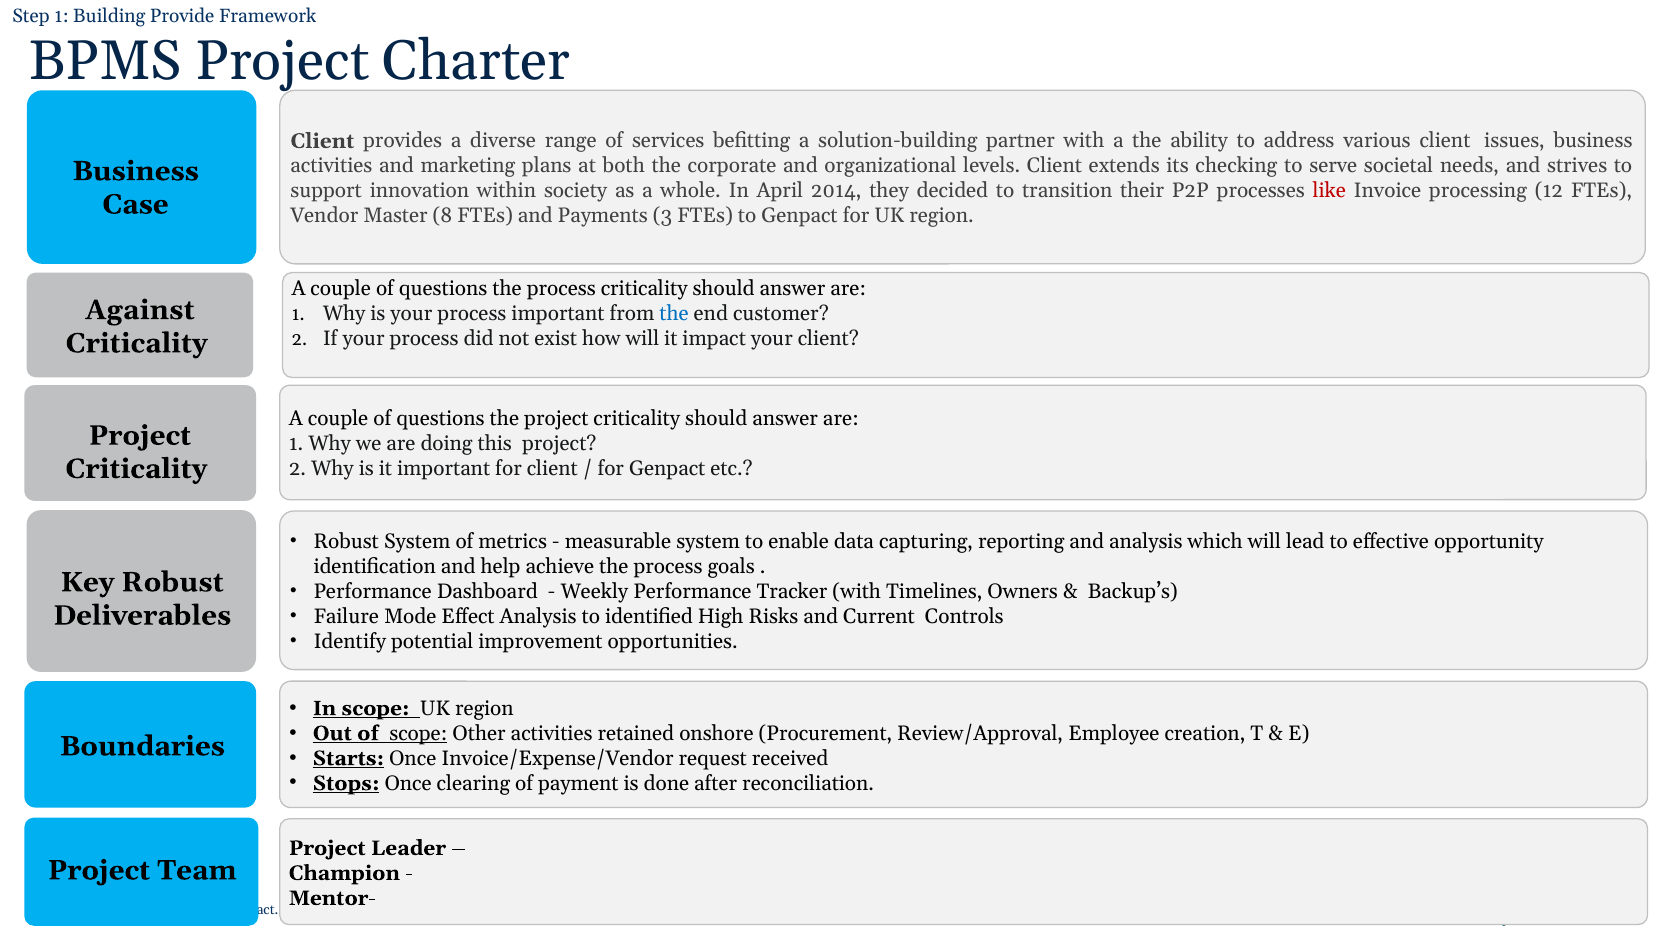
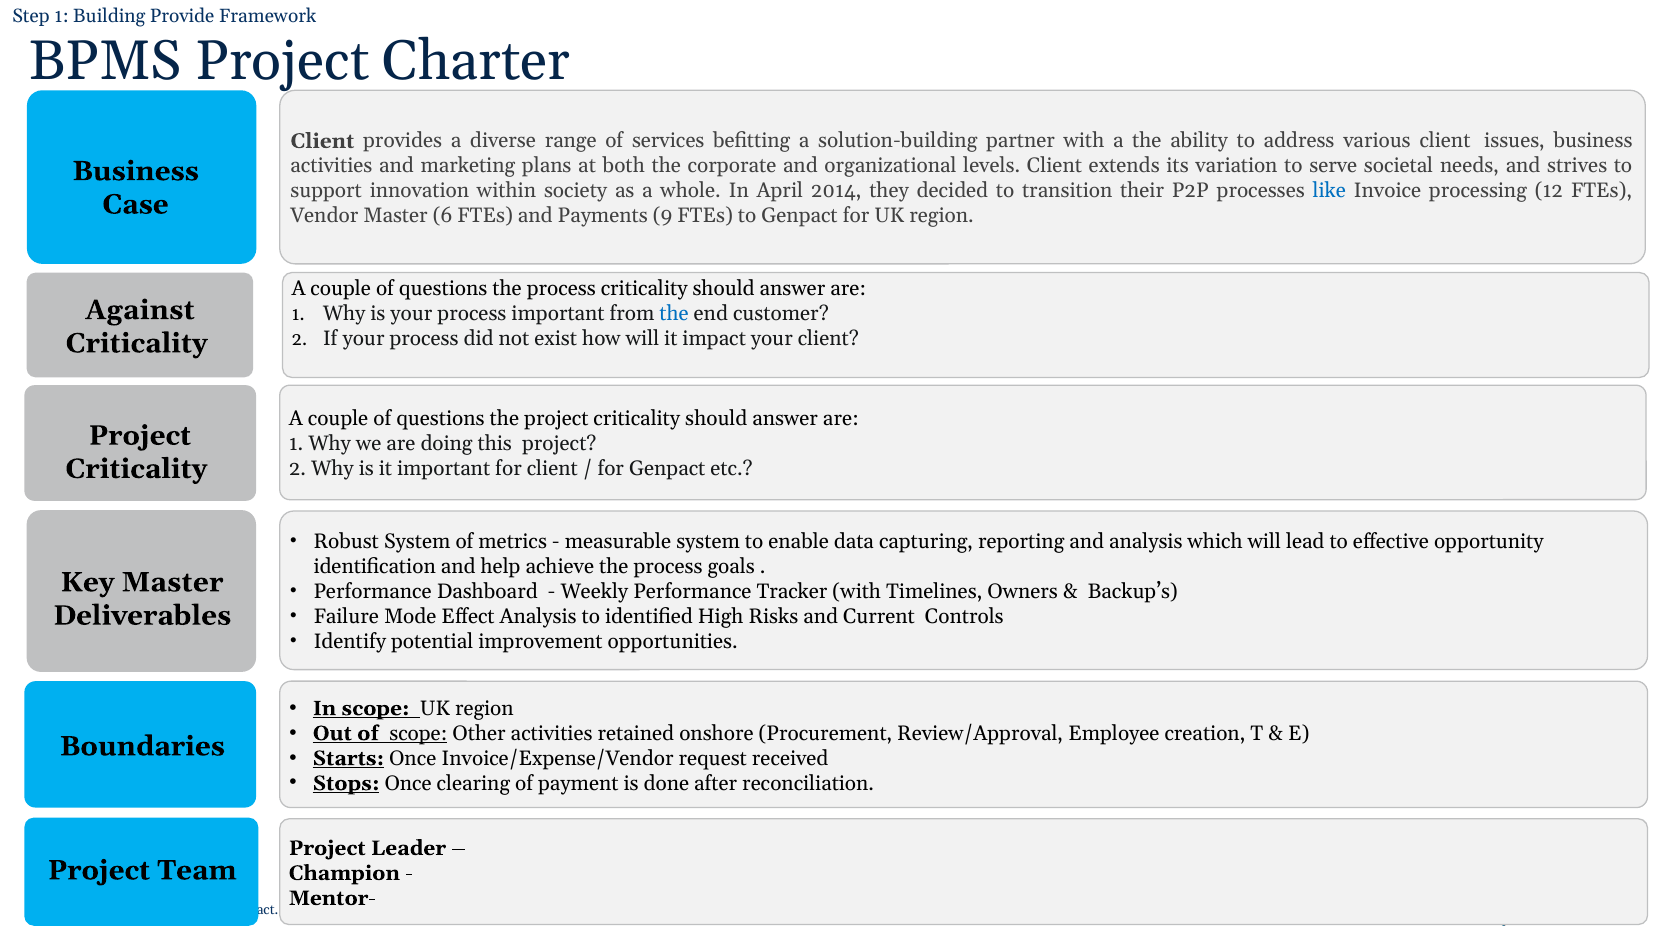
checking: checking -> variation
like colour: red -> blue
8: 8 -> 6
3: 3 -> 9
Key Robust: Robust -> Master
